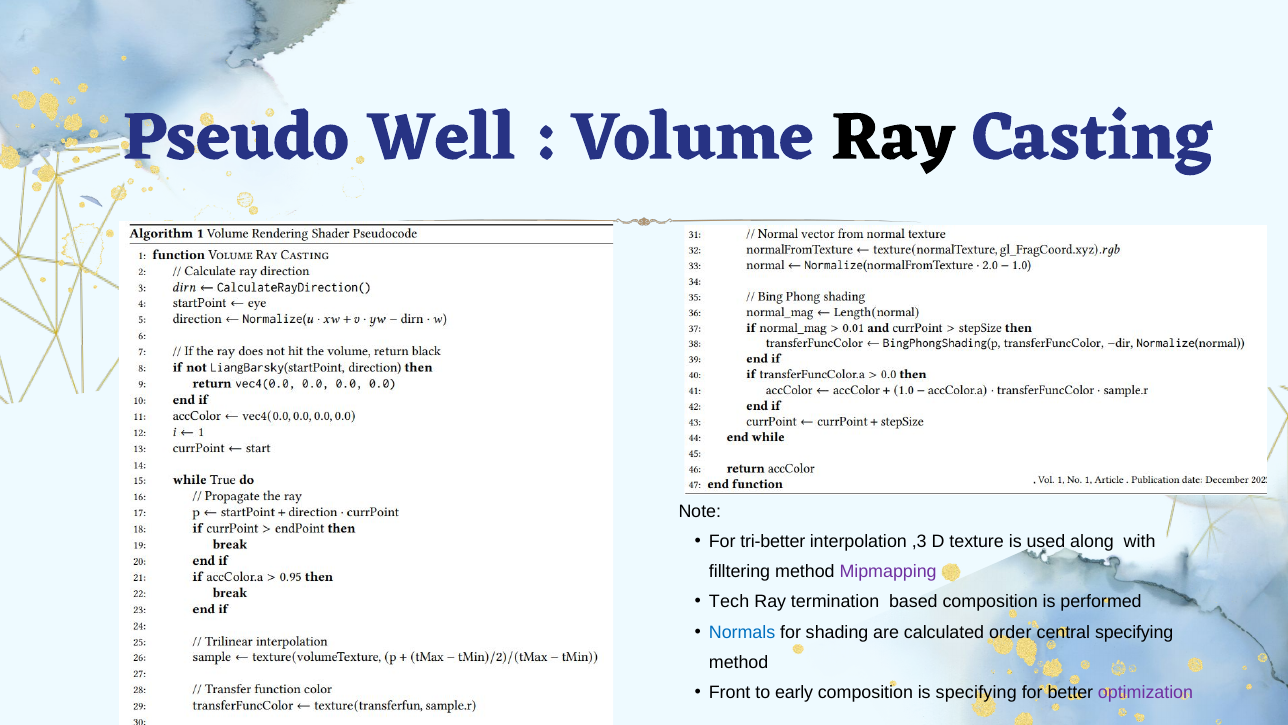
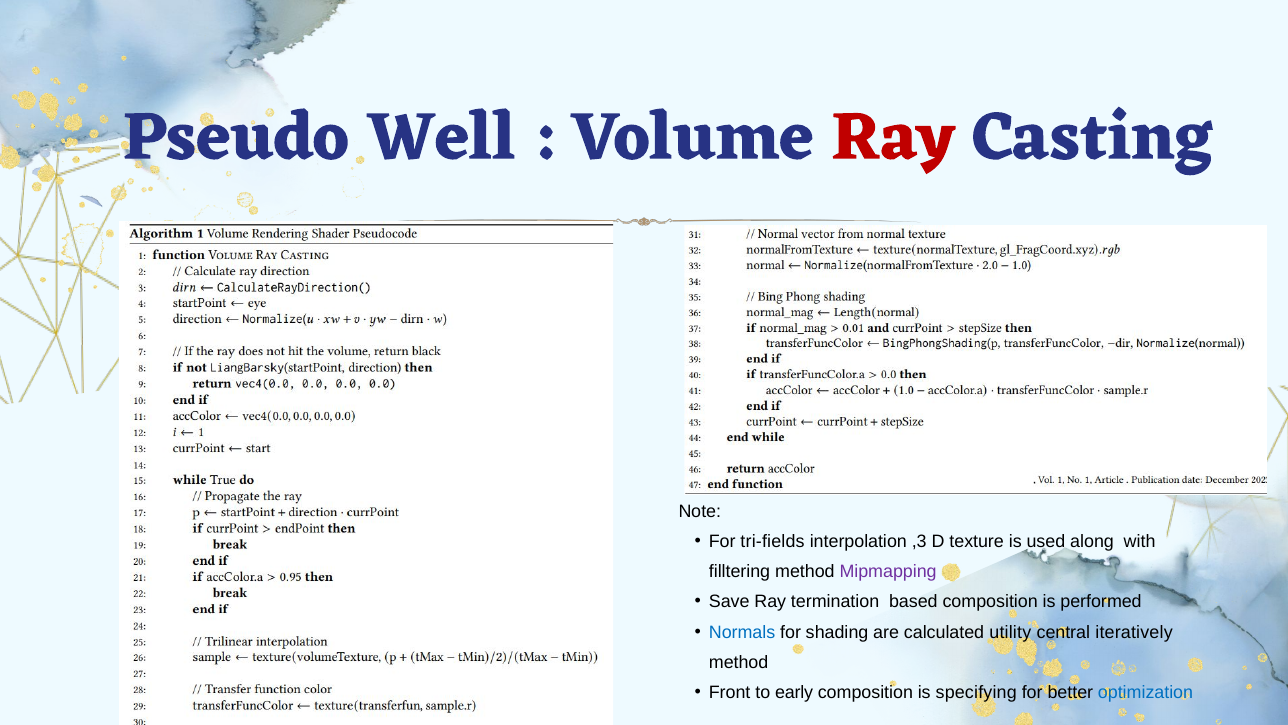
Ray at (893, 136) colour: black -> red
tri-better: tri-better -> tri-fields
Tech: Tech -> Save
order: order -> utility
central specifying: specifying -> iteratively
optimization colour: purple -> blue
